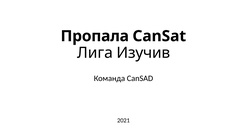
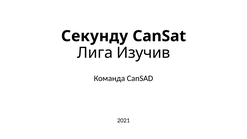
Пропала: Пропала -> Секунду
